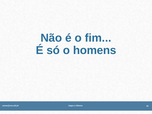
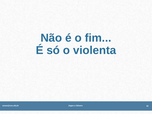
homens: homens -> violenta
